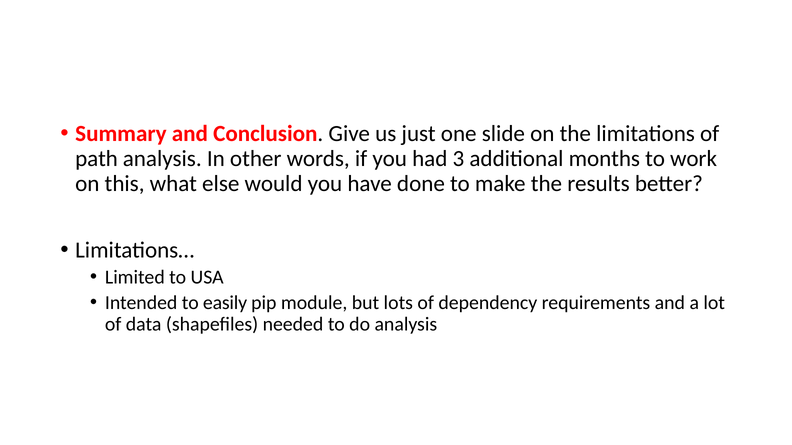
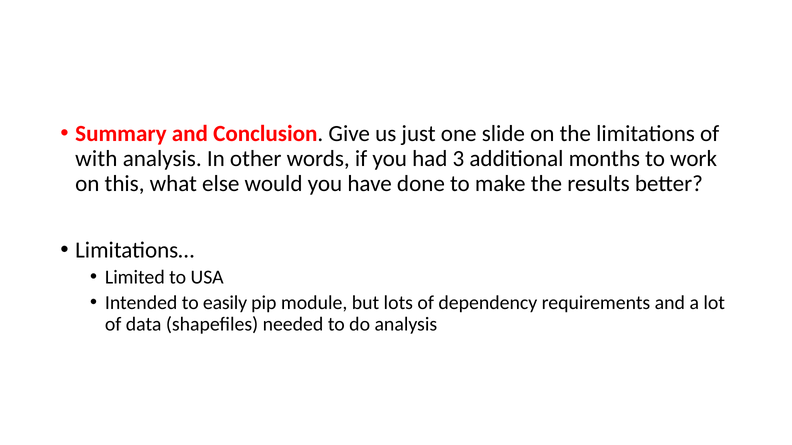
path: path -> with
